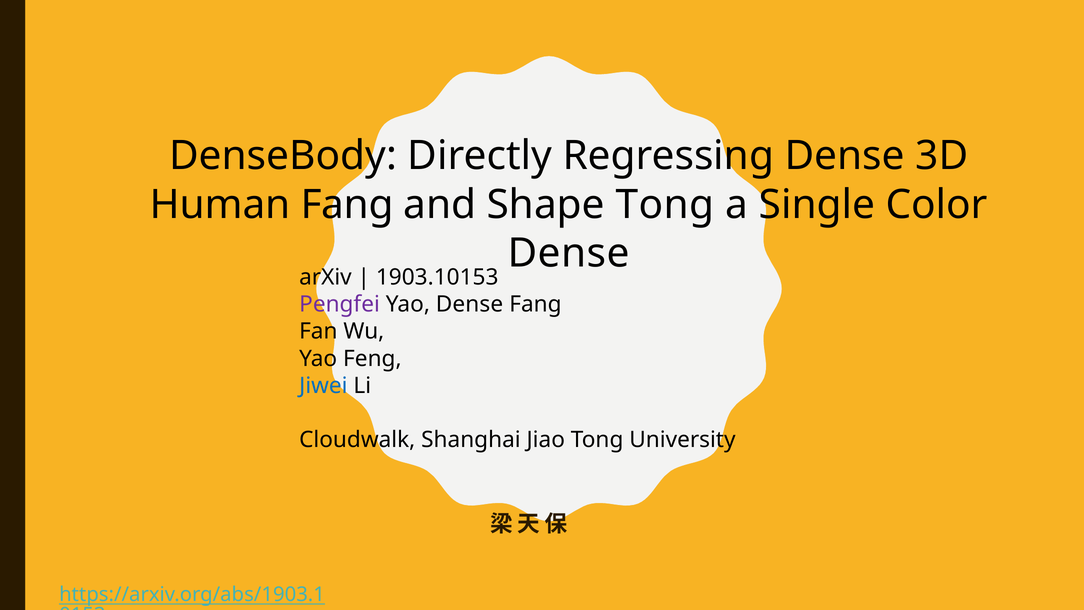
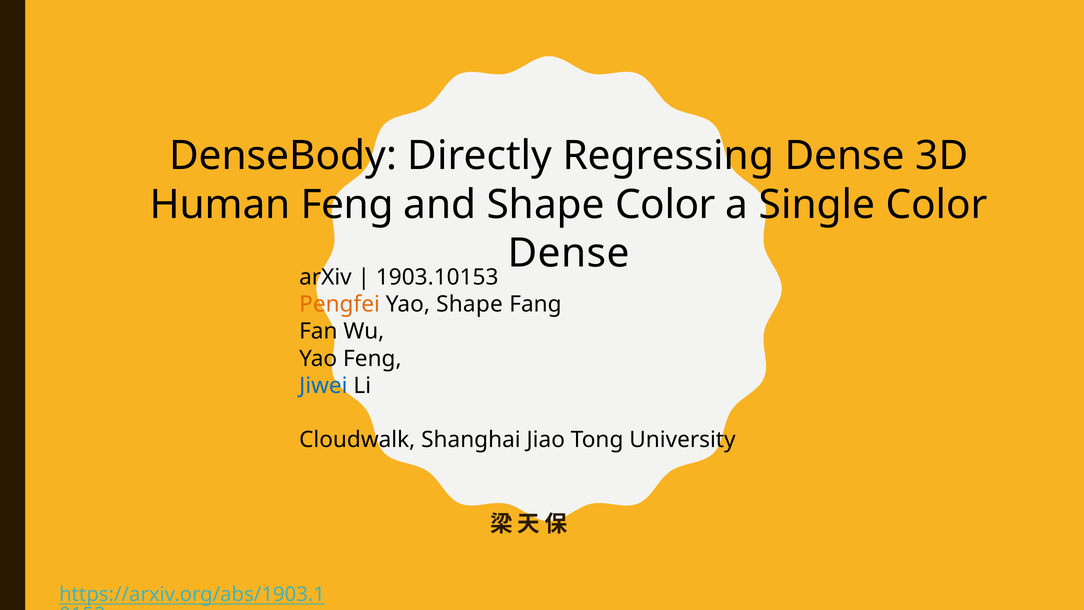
Human Fang: Fang -> Feng
Shape Tong: Tong -> Color
Pengfei colour: purple -> orange
Yao Dense: Dense -> Shape
